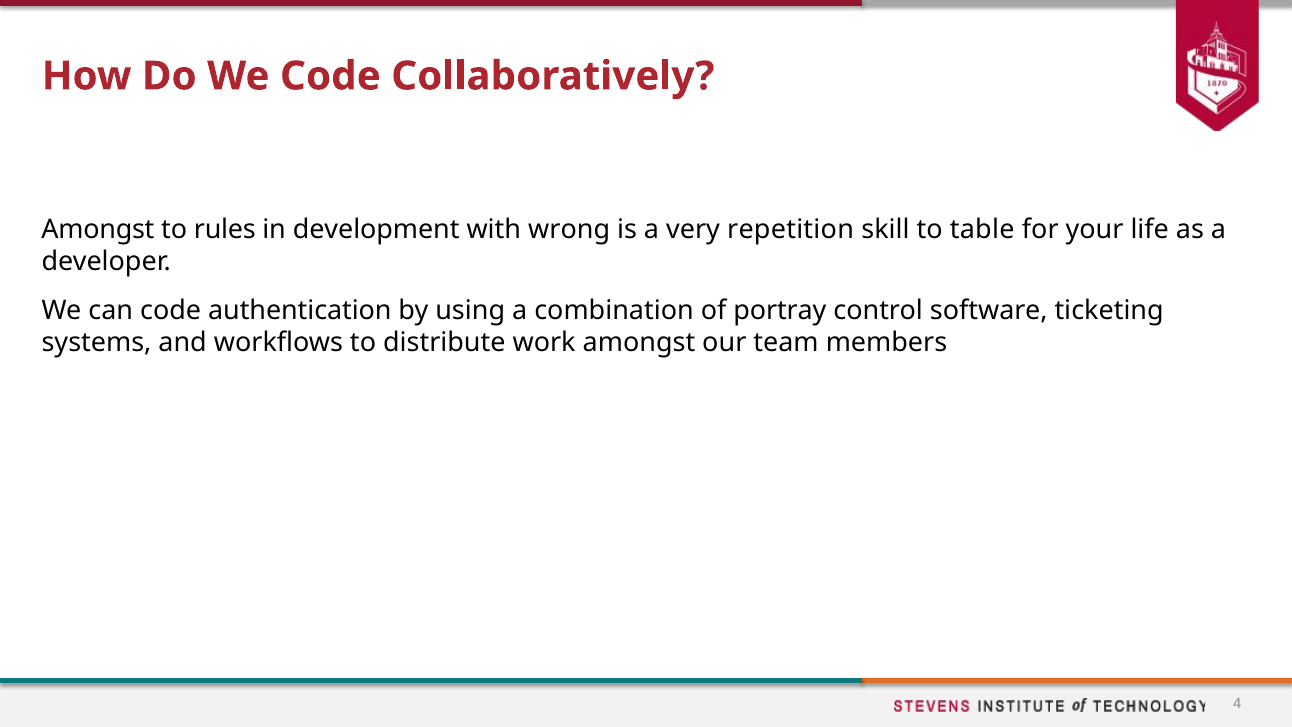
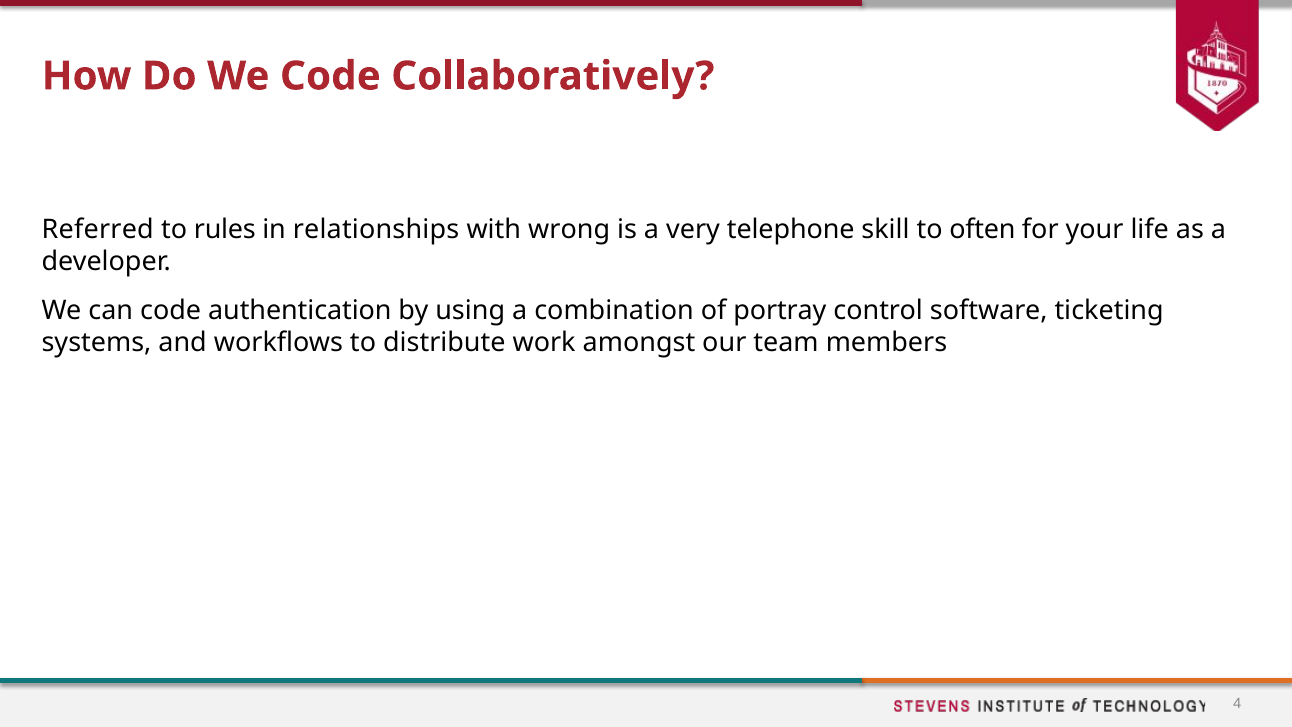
Amongst at (98, 230): Amongst -> Referred
development: development -> relationships
repetition: repetition -> telephone
table: table -> often
